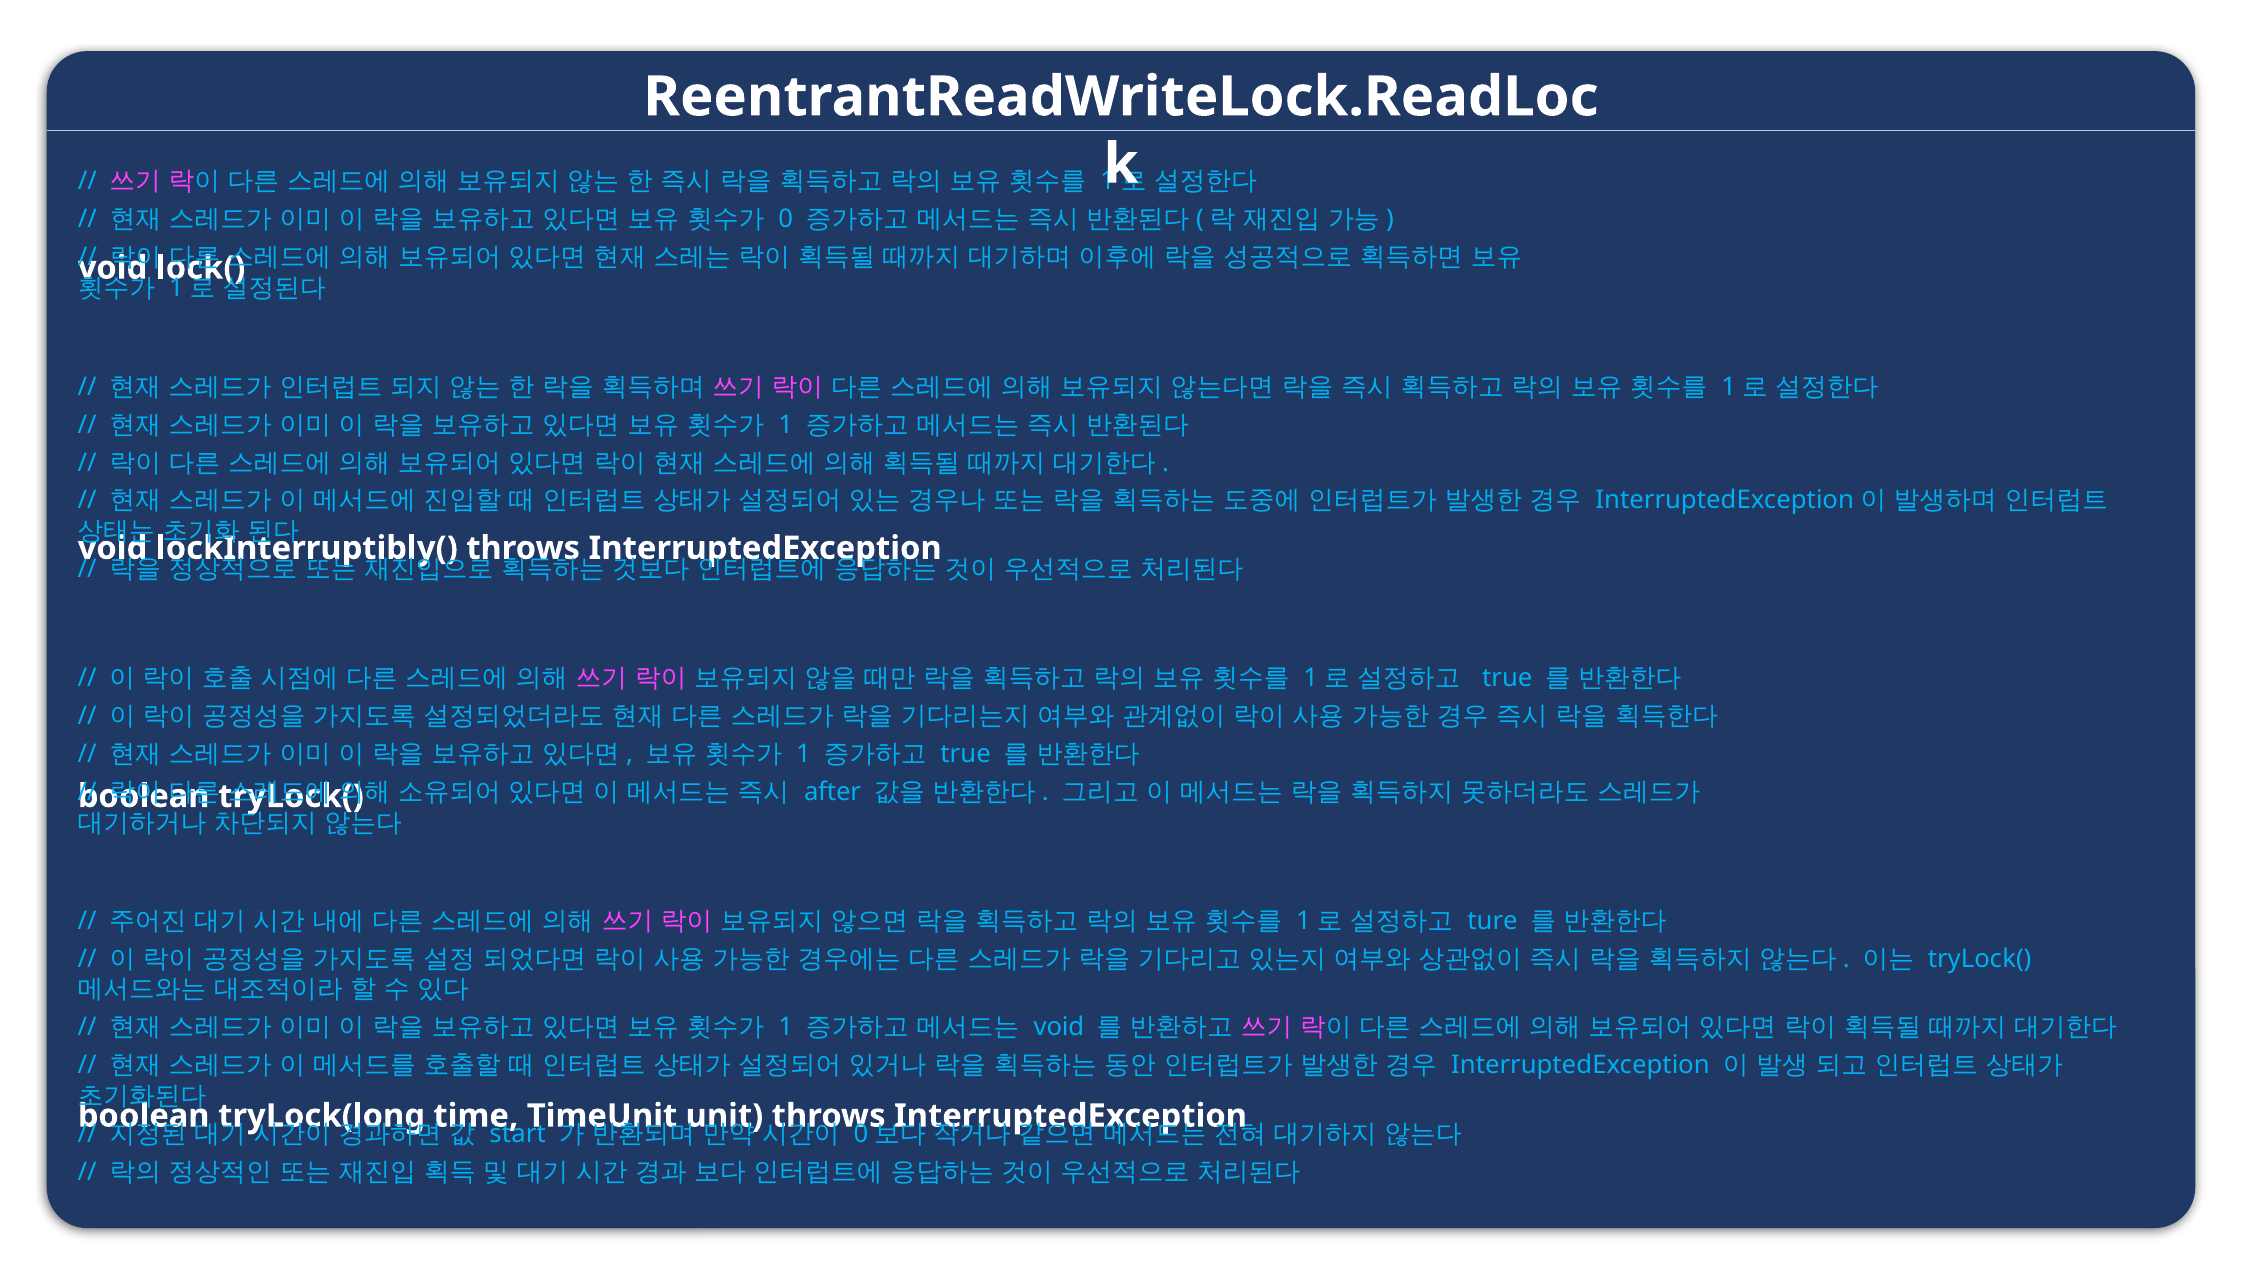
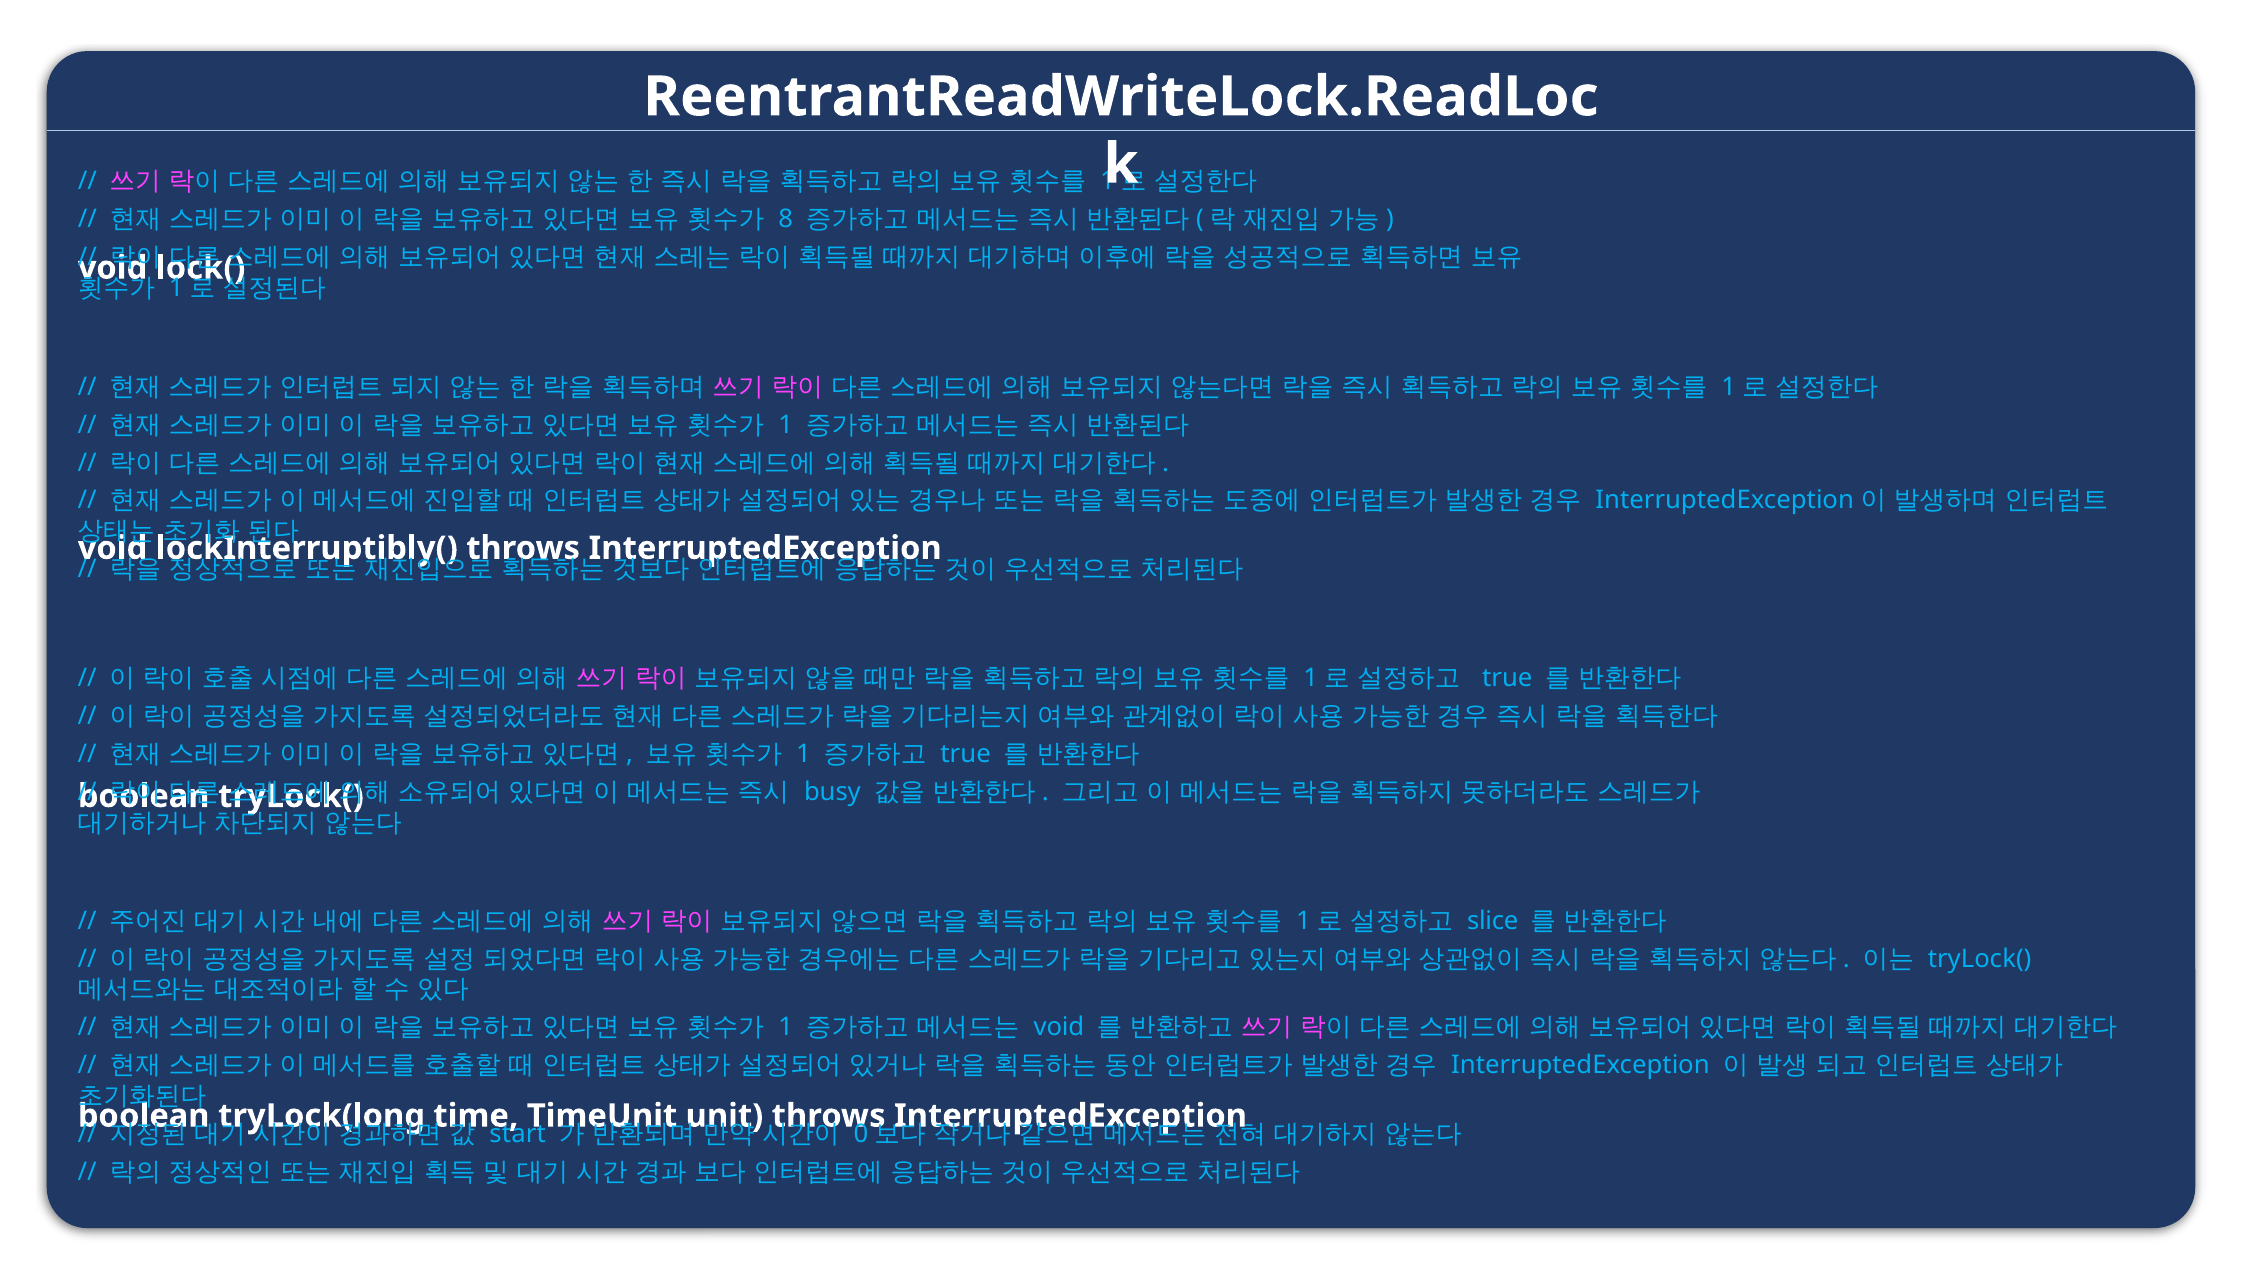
0: 0 -> 8
after: after -> busy
ture: ture -> slice
